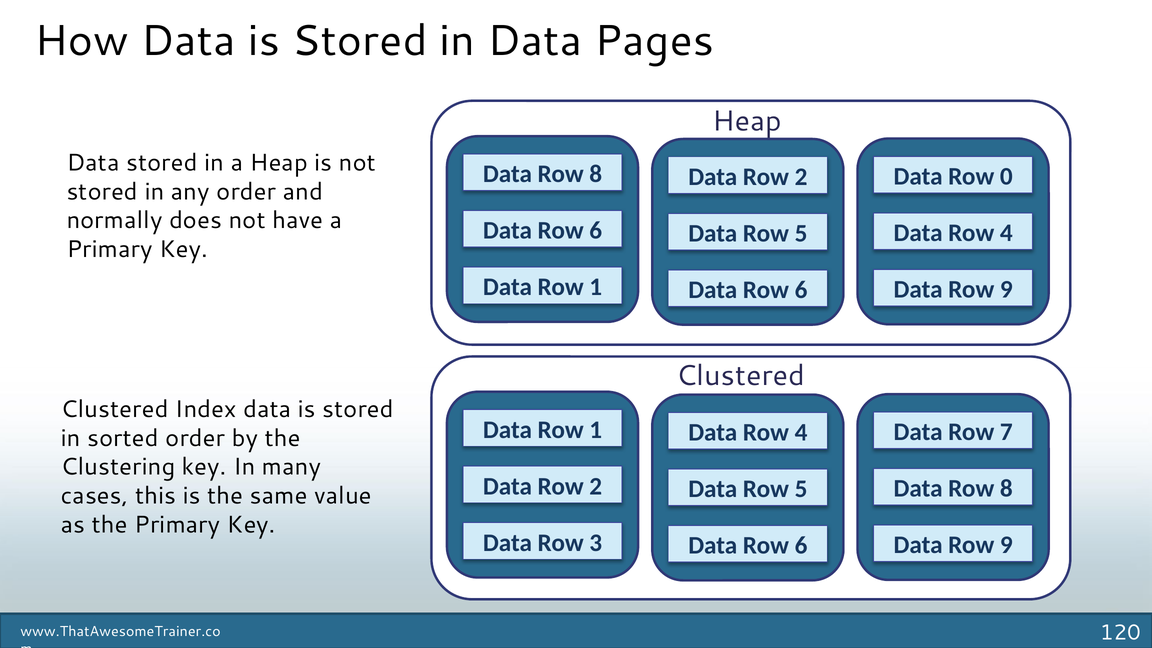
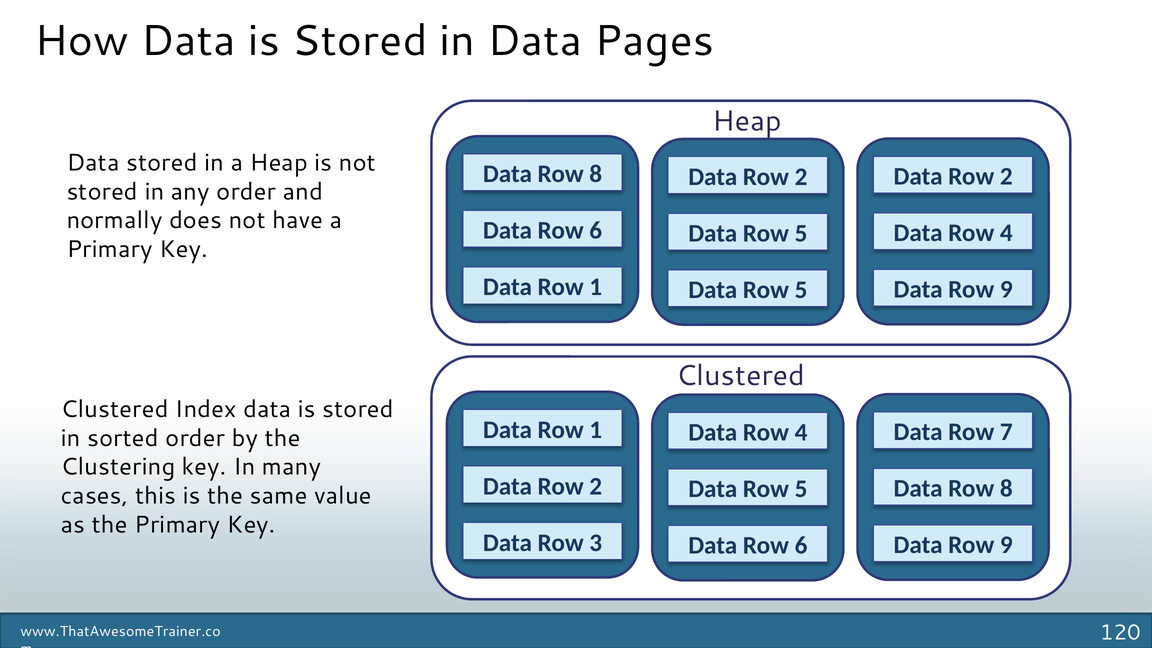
0 at (1006, 176): 0 -> 2
6 at (801, 290): 6 -> 5
